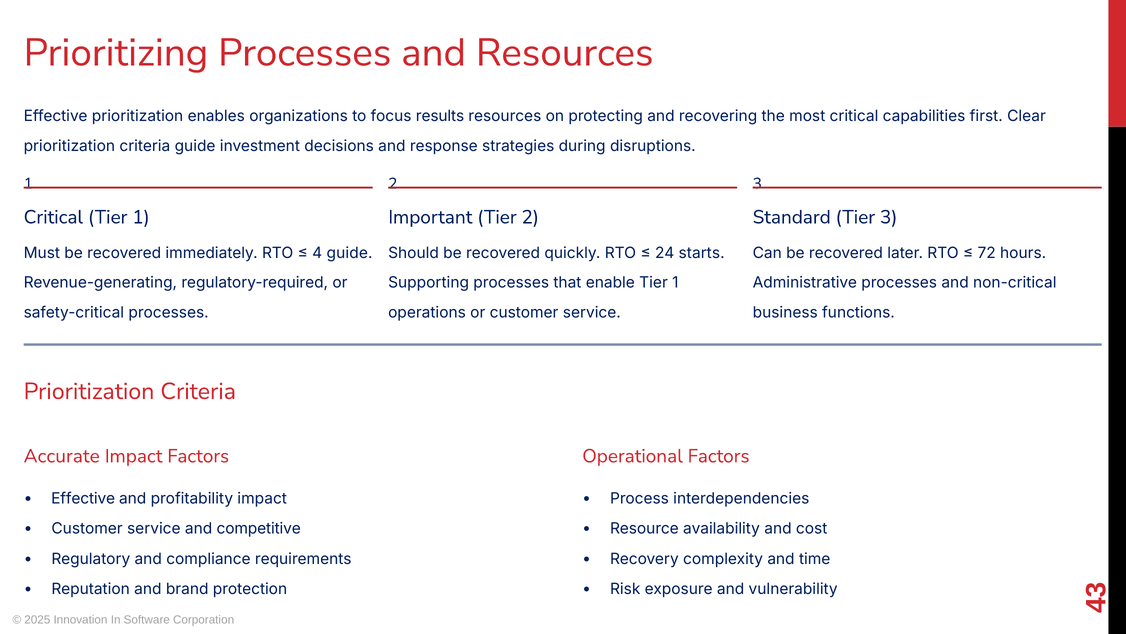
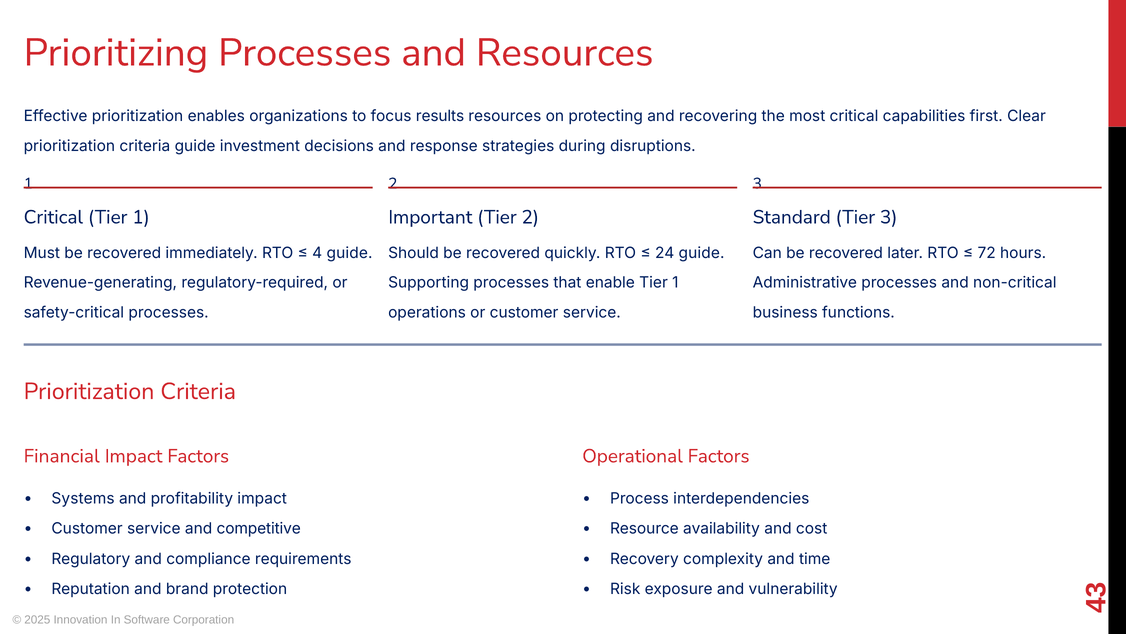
24 starts: starts -> guide
Accurate: Accurate -> Financial
Effective at (83, 498): Effective -> Systems
